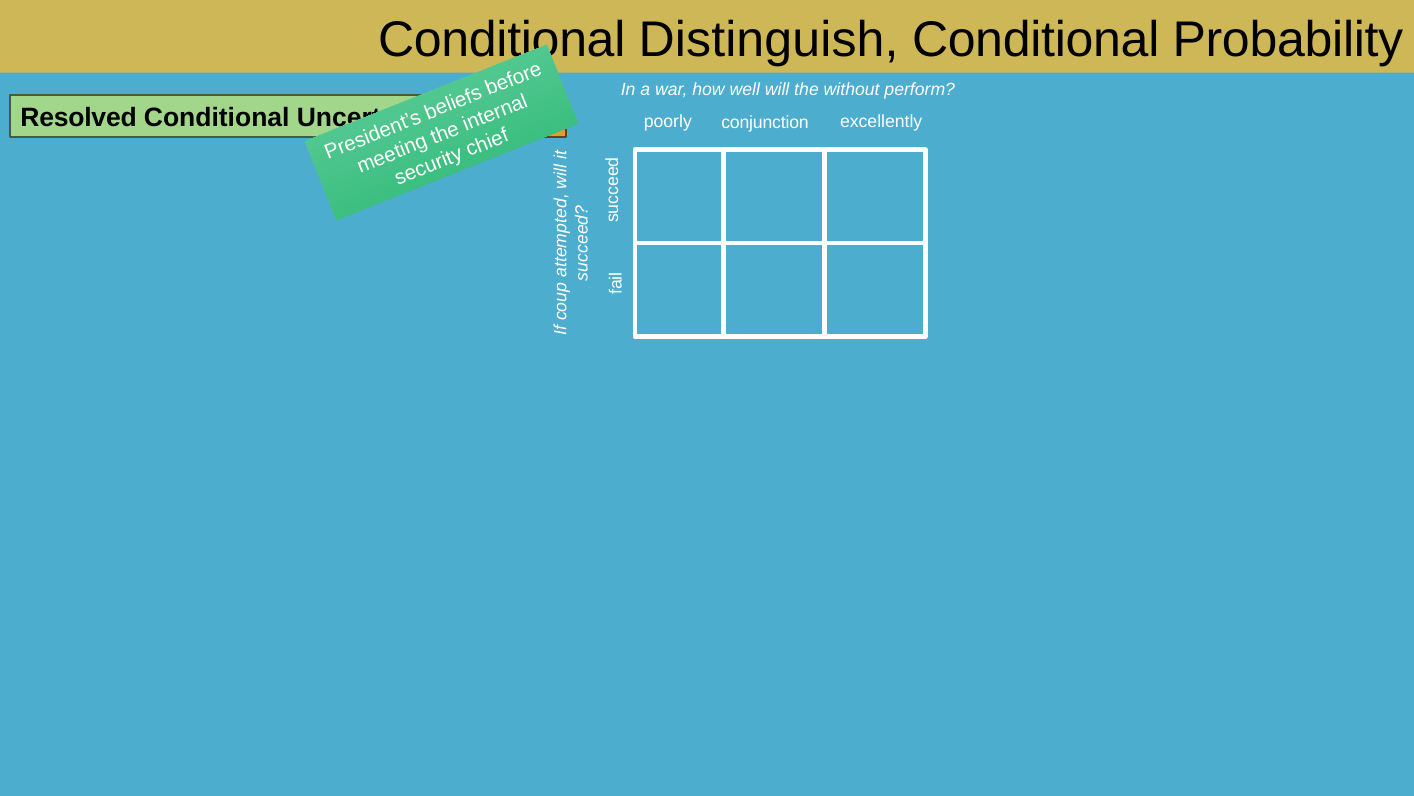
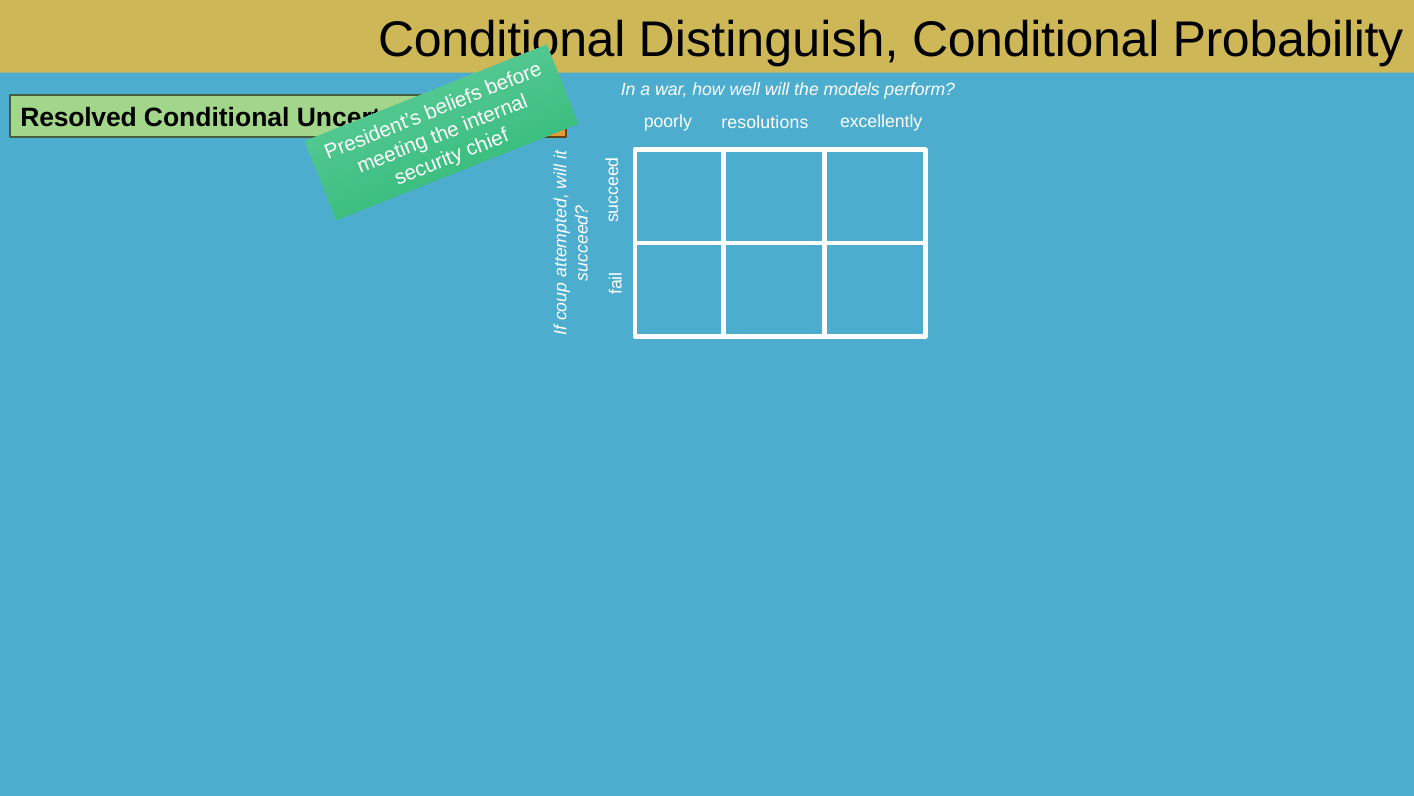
without: without -> models
conjunction: conjunction -> resolutions
